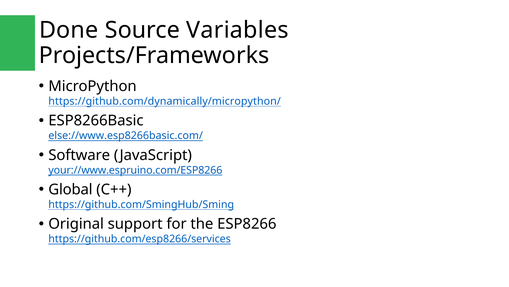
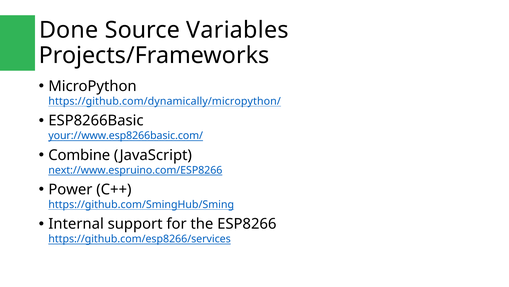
else://www.esp8266basic.com/: else://www.esp8266basic.com/ -> your://www.esp8266basic.com/
Software: Software -> Combine
your://www.espruino.com/ESP8266: your://www.espruino.com/ESP8266 -> next://www.espruino.com/ESP8266
Global: Global -> Power
Original: Original -> Internal
